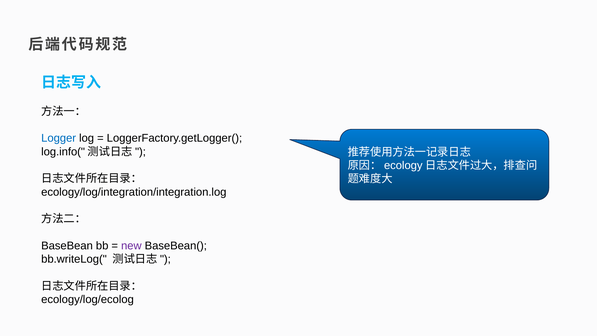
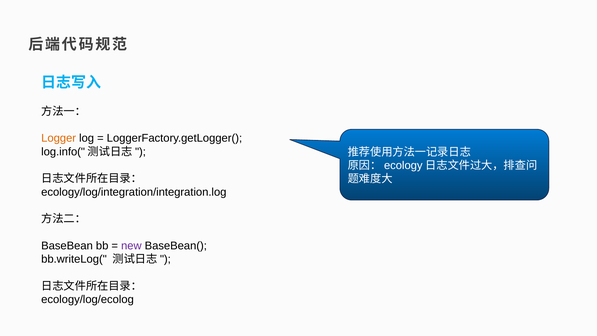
Logger colour: blue -> orange
